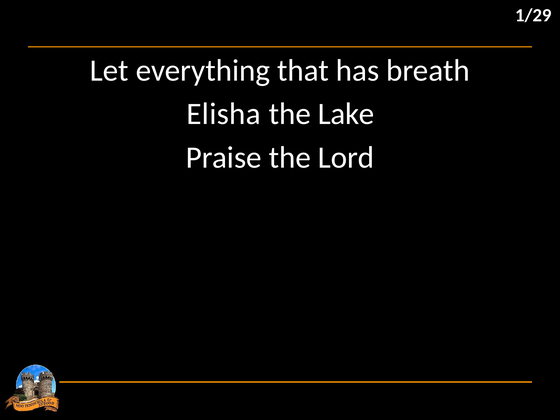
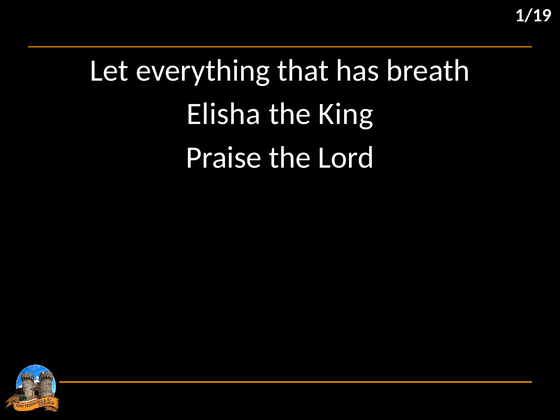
1/29: 1/29 -> 1/19
Lake: Lake -> King
